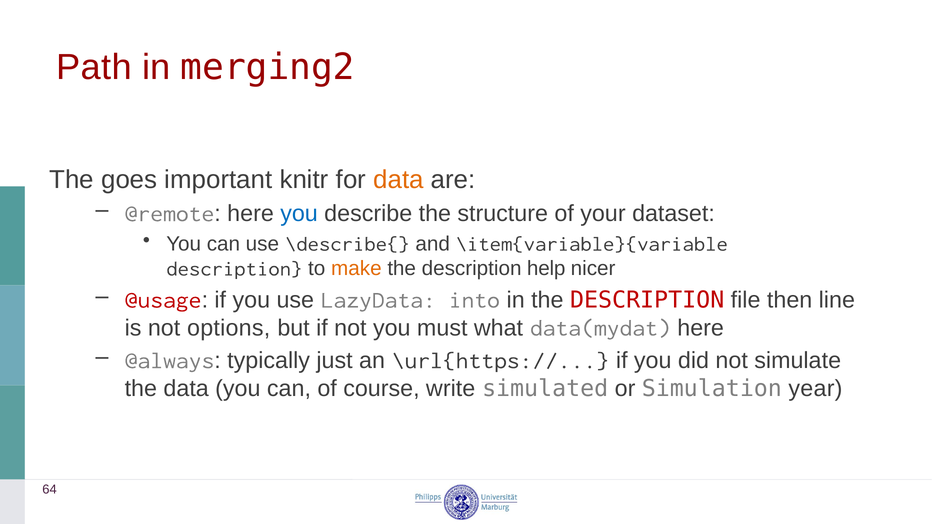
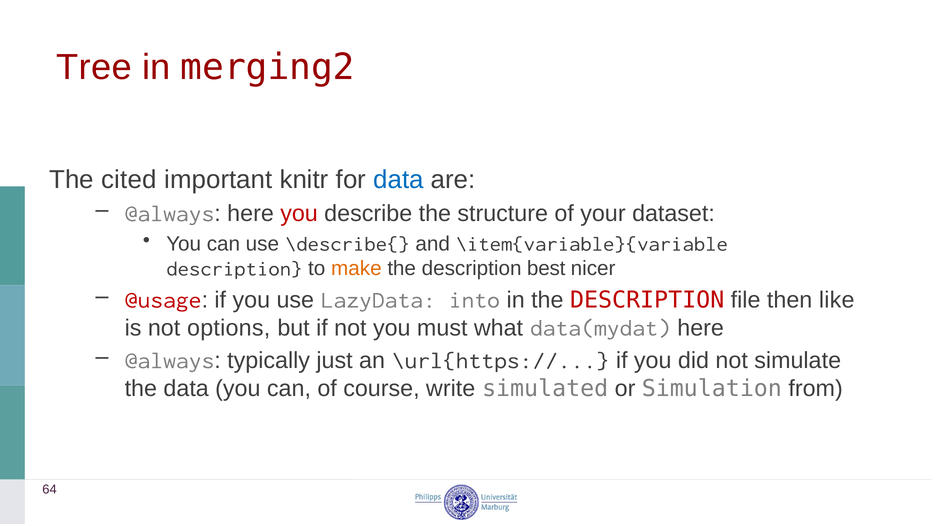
Path: Path -> Tree
goes: goes -> cited
data at (398, 180) colour: orange -> blue
@remote at (170, 214): @remote -> @always
you at (299, 214) colour: blue -> red
help: help -> best
line: line -> like
year: year -> from
